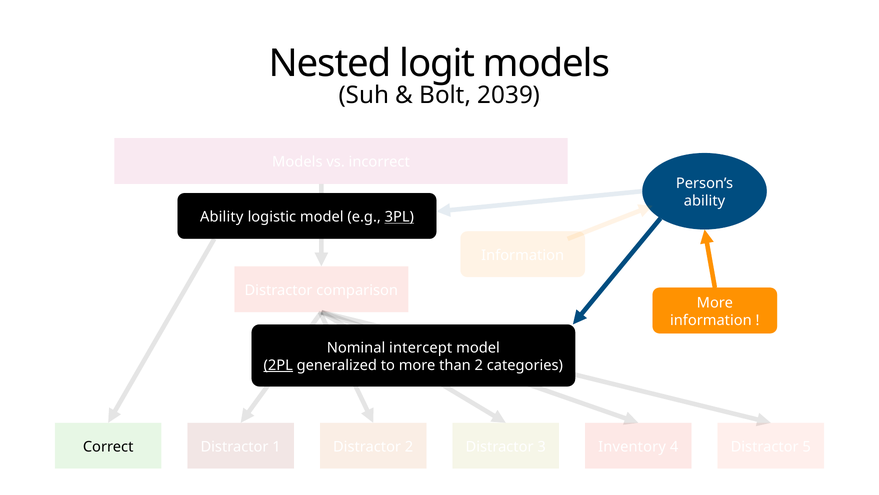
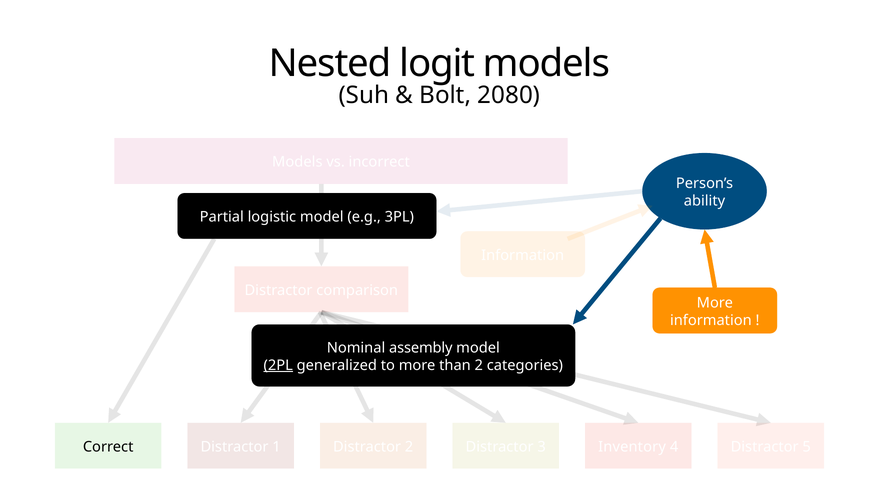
2039: 2039 -> 2080
Ability at (222, 217): Ability -> Partial
3PL underline: present -> none
intercept: intercept -> assembly
